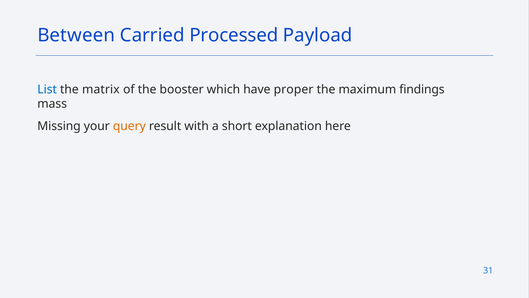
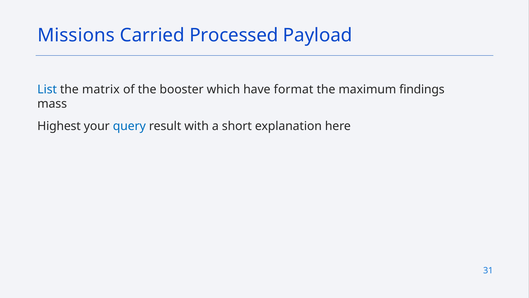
Between: Between -> Missions
proper: proper -> format
Missing: Missing -> Highest
query colour: orange -> blue
